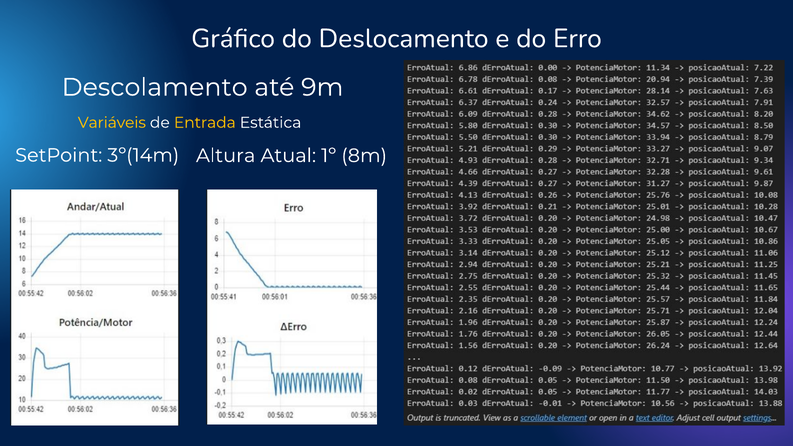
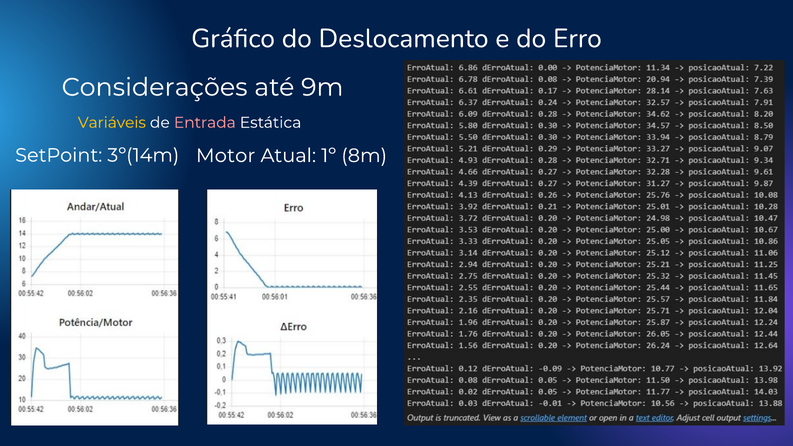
Descolamento: Descolamento -> Considerações
Entrada colour: yellow -> pink
Altura: Altura -> Motor
